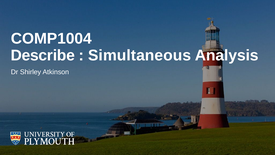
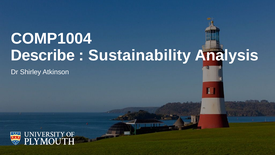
Simultaneous: Simultaneous -> Sustainability
